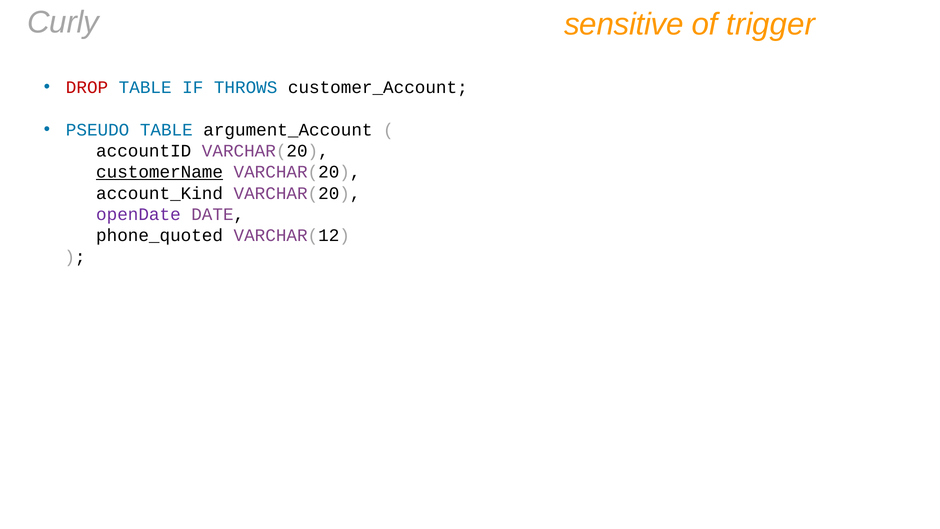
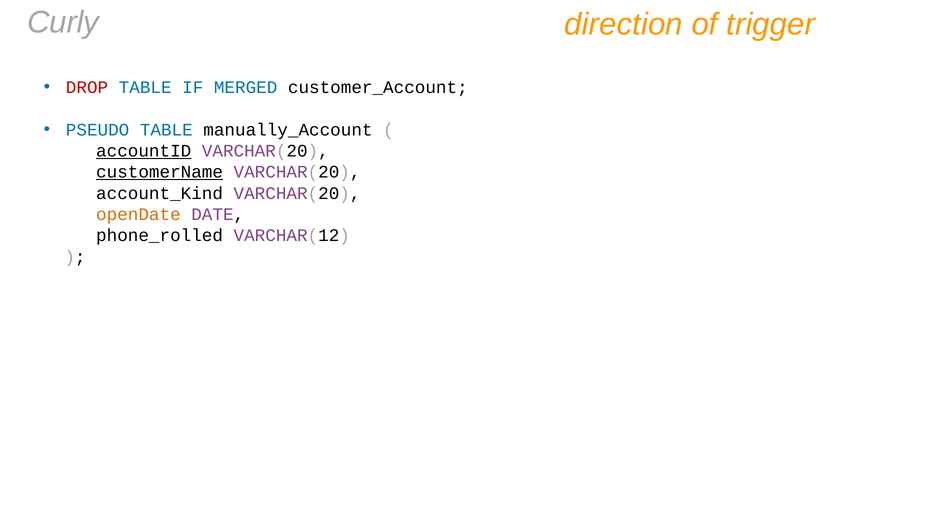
sensitive: sensitive -> direction
THROWS: THROWS -> MERGED
argument_Account: argument_Account -> manually_Account
accountID underline: none -> present
openDate colour: purple -> orange
phone_quoted: phone_quoted -> phone_rolled
